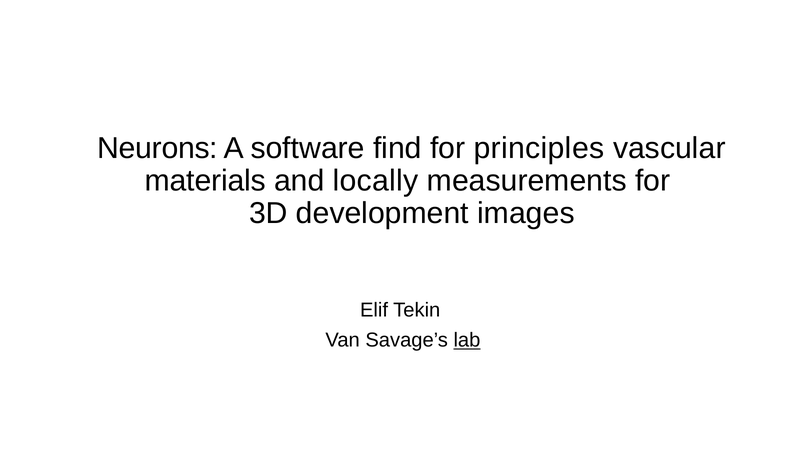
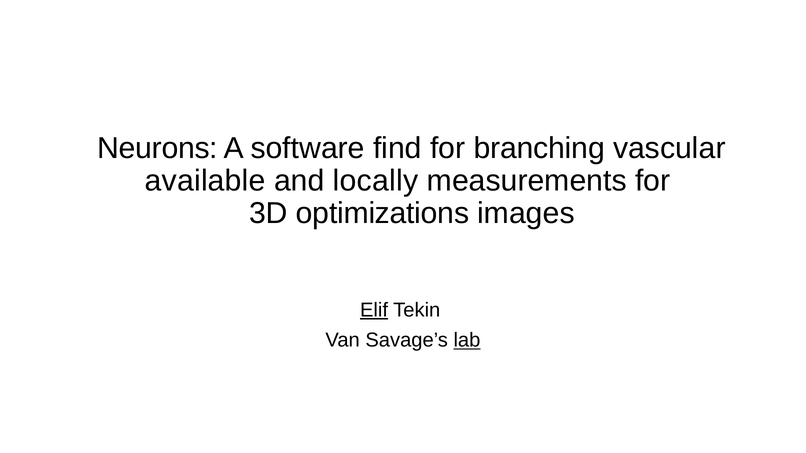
principles: principles -> branching
materials: materials -> available
development: development -> optimizations
Elif underline: none -> present
